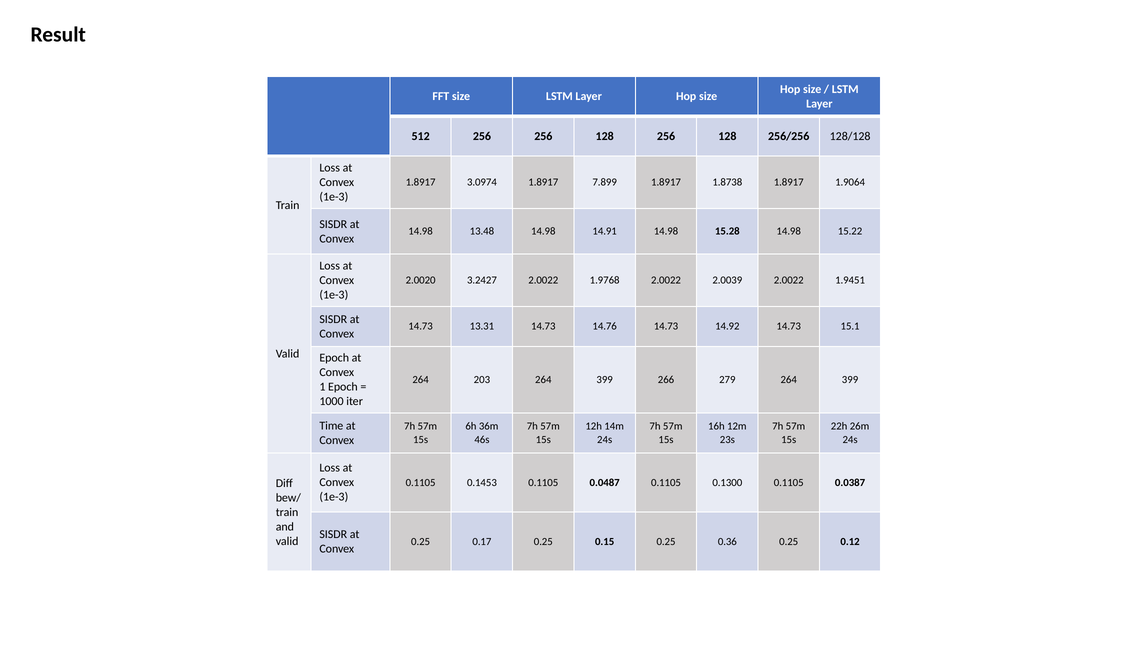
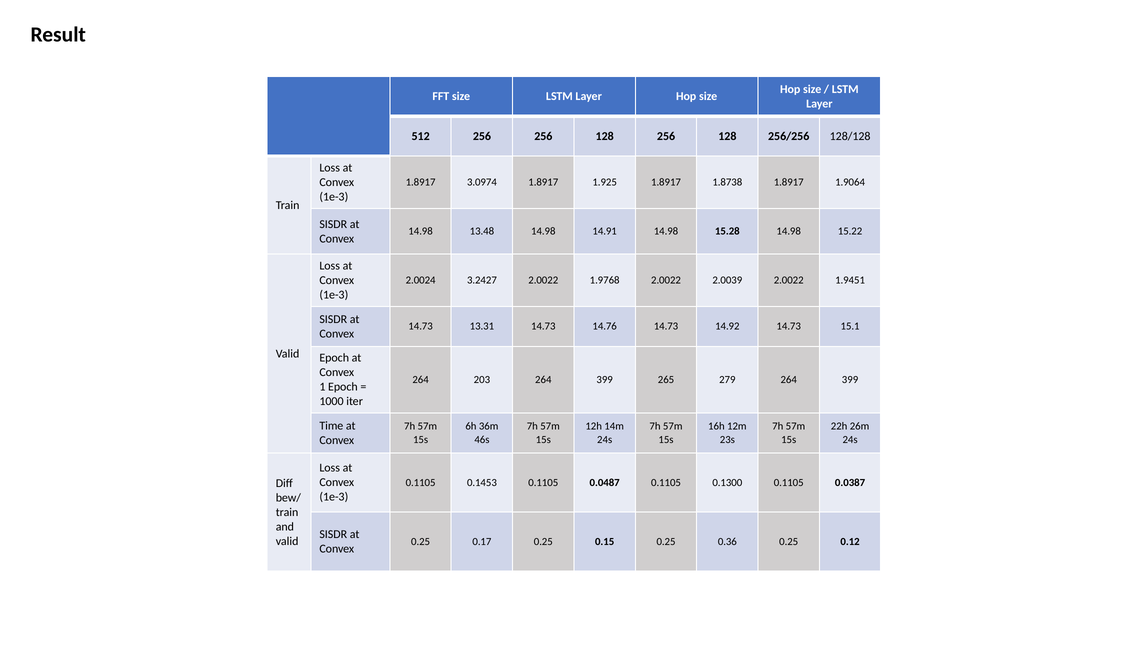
7.899: 7.899 -> 1.925
2.0020: 2.0020 -> 2.0024
266: 266 -> 265
